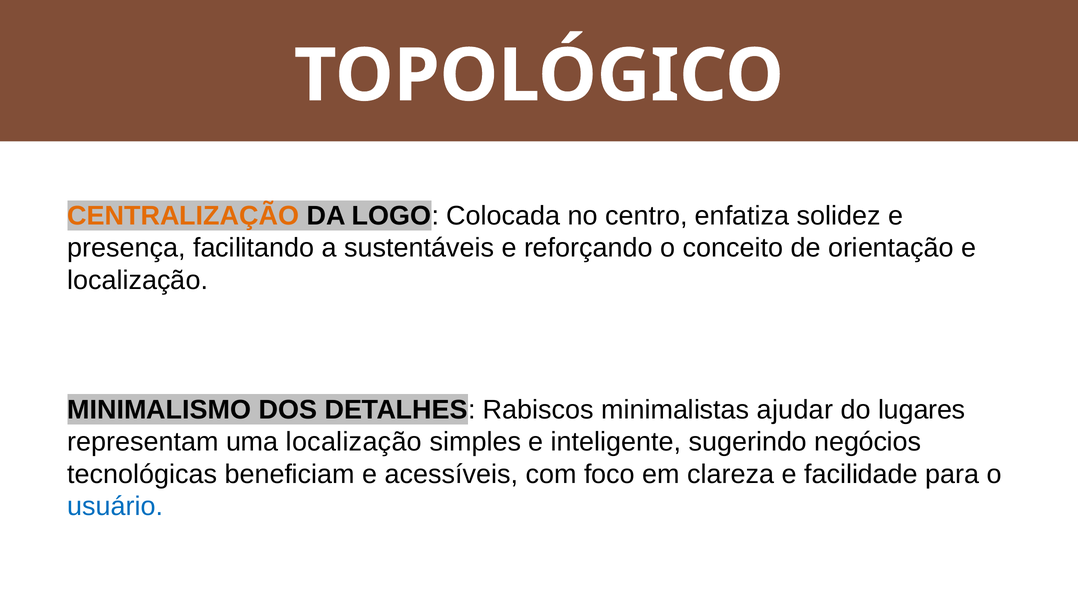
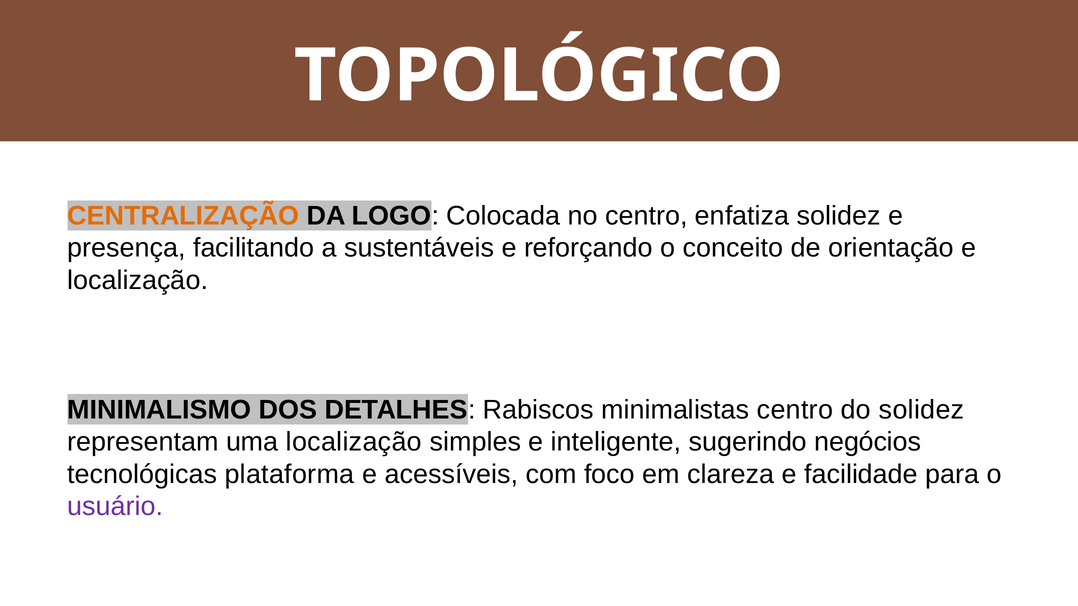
minimalistas ajudar: ajudar -> centro
do lugares: lugares -> solidez
beneficiam: beneficiam -> plataforma
usuário colour: blue -> purple
